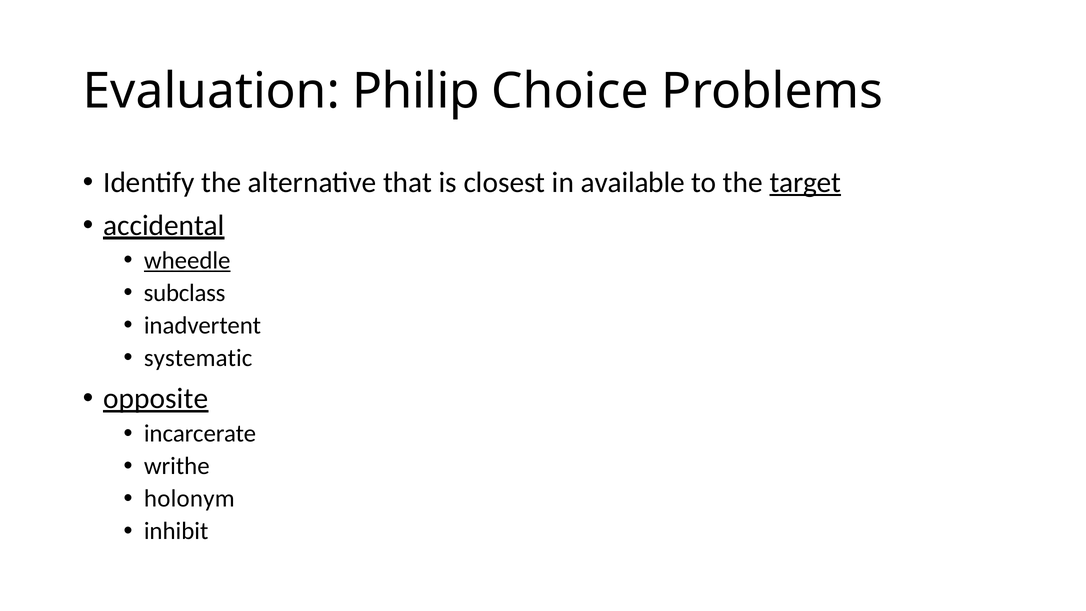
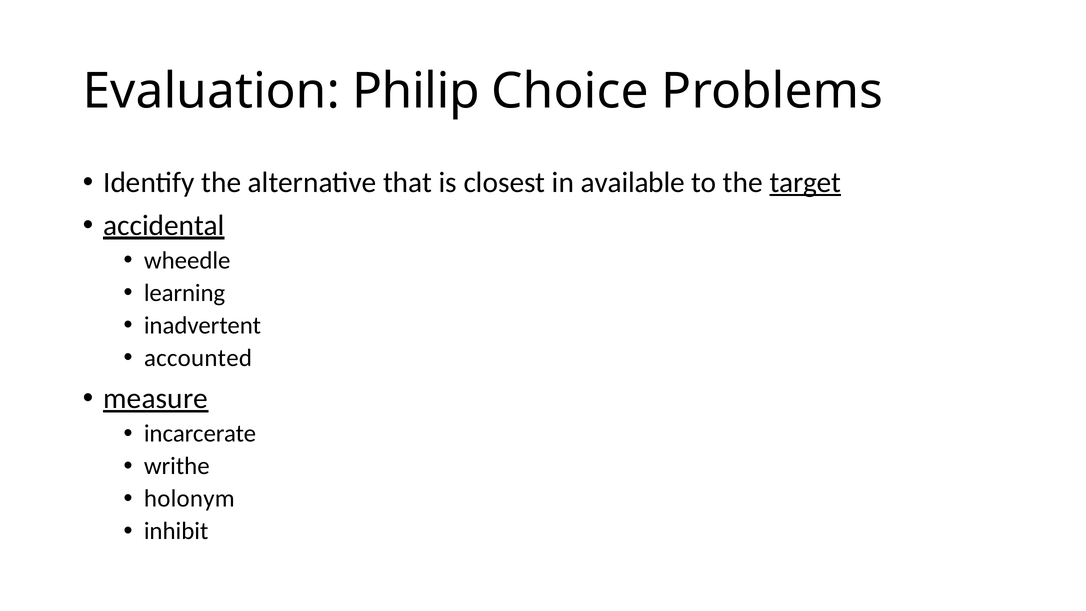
wheedle underline: present -> none
subclass: subclass -> learning
systematic: systematic -> accounted
opposite: opposite -> measure
